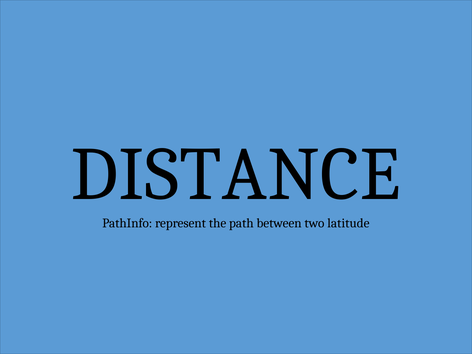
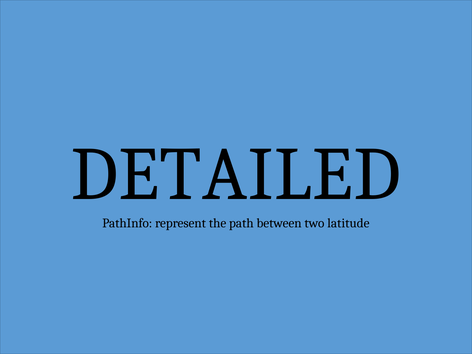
DISTANCE: DISTANCE -> DETAILED
